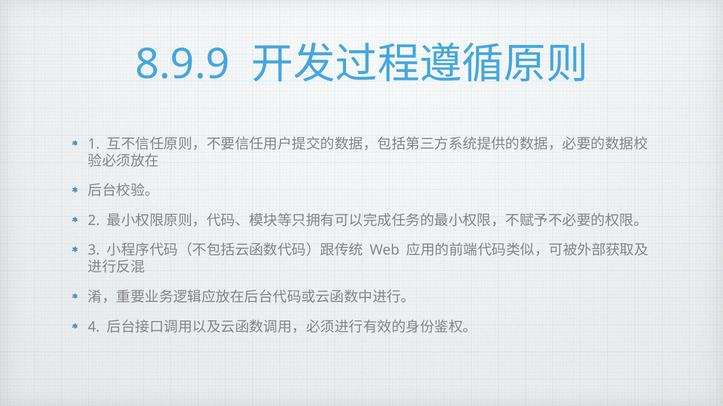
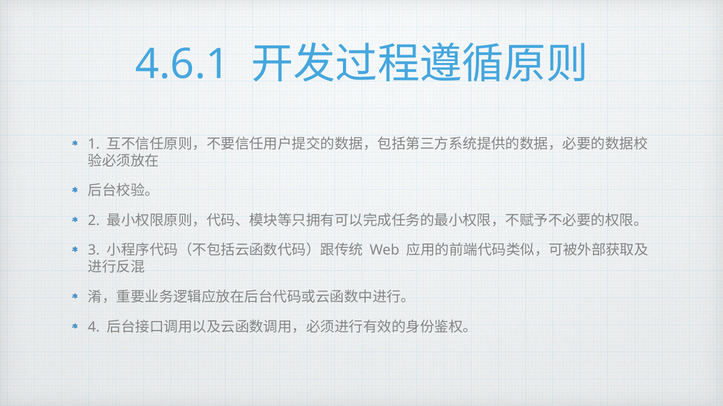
8.9.9: 8.9.9 -> 4.6.1
